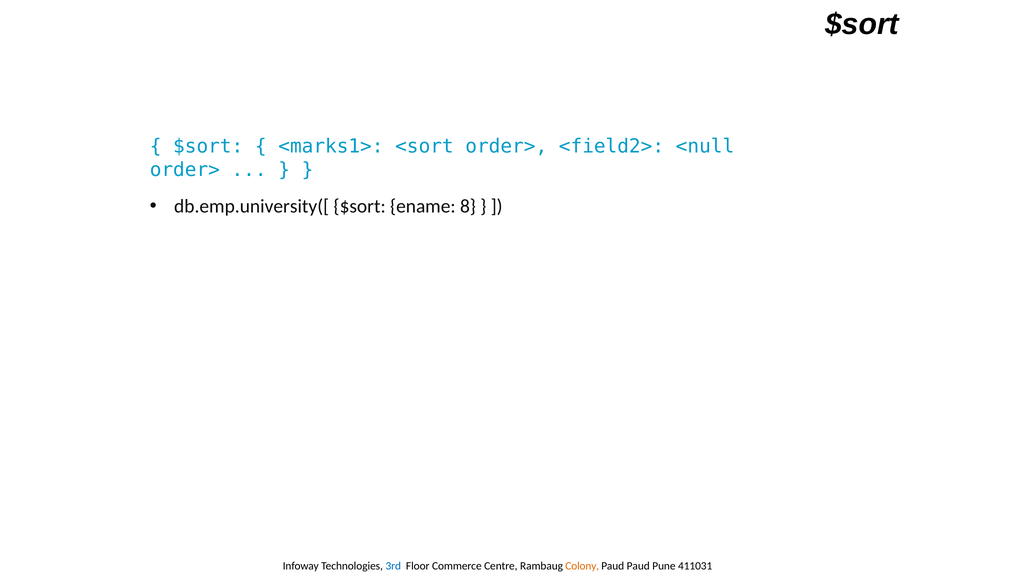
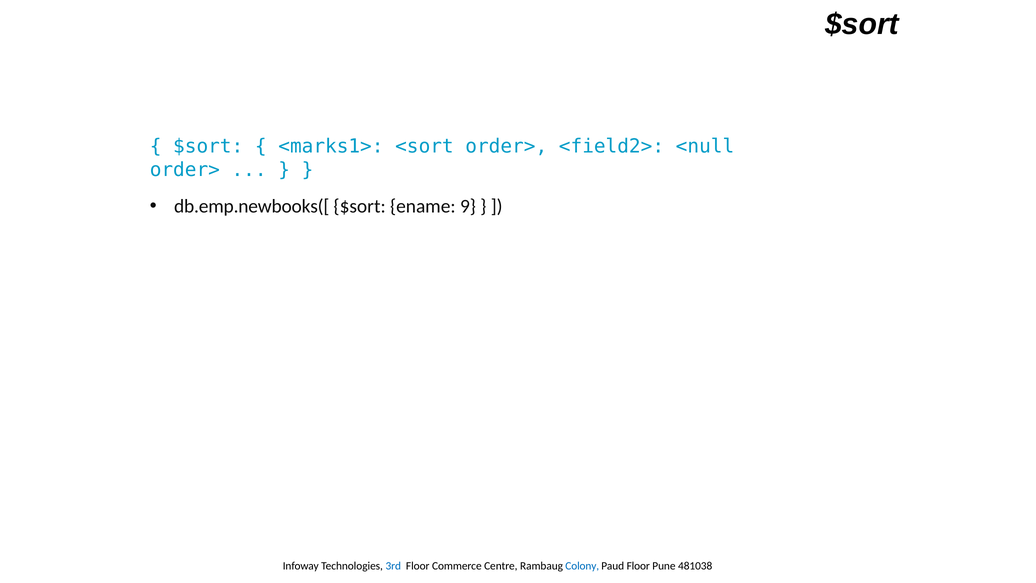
db.emp.university([: db.emp.university([ -> db.emp.newbooks([
8: 8 -> 9
Colony colour: orange -> blue
Paud Paud: Paud -> Floor
411031: 411031 -> 481038
